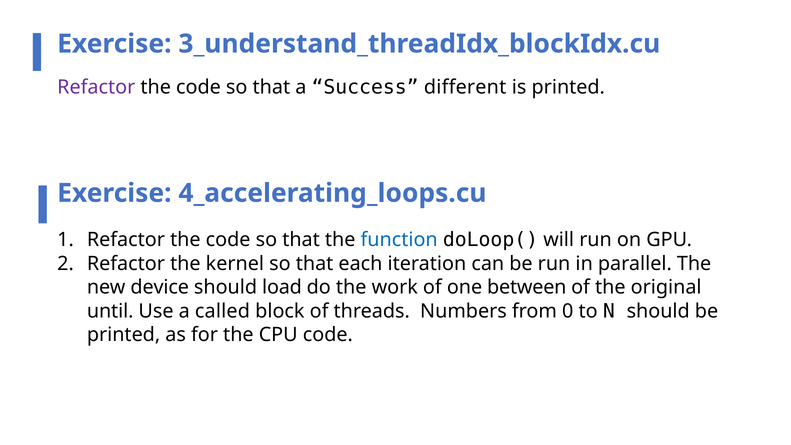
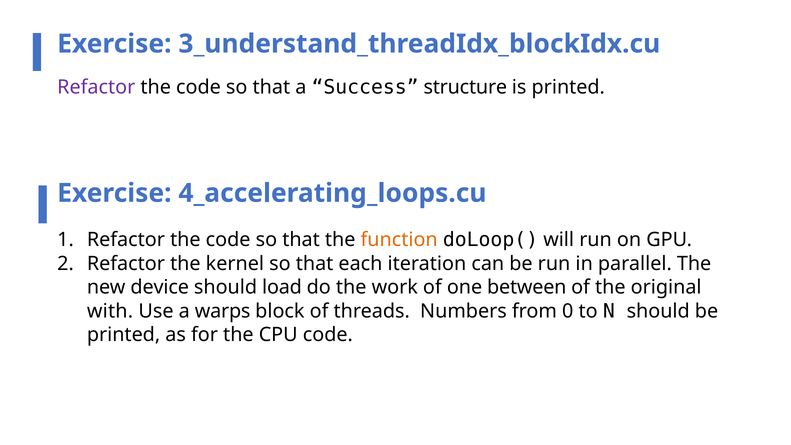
different: different -> structure
function colour: blue -> orange
until: until -> with
called: called -> warps
